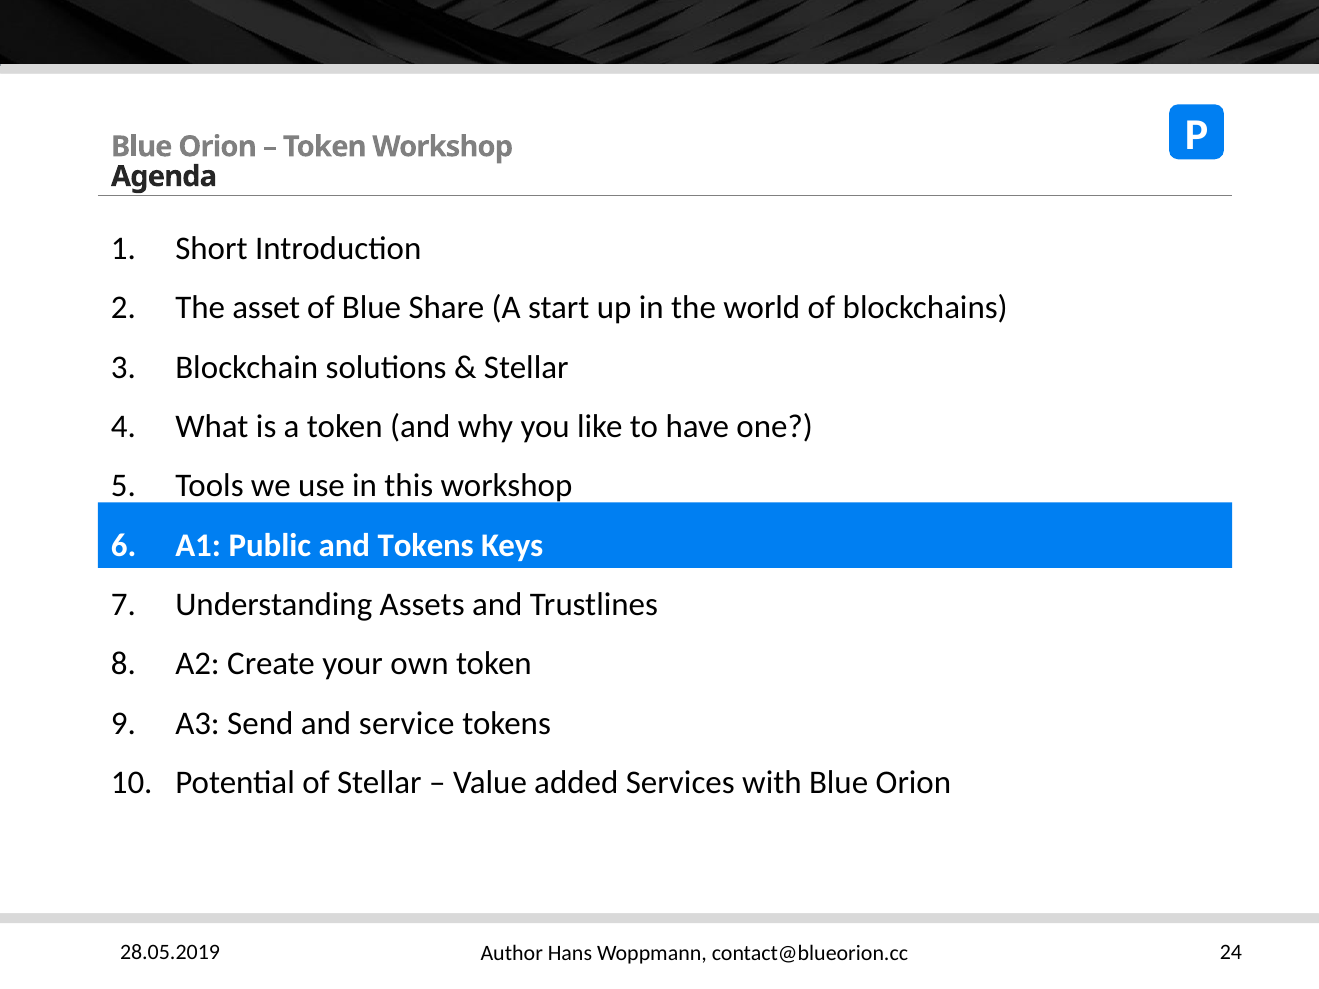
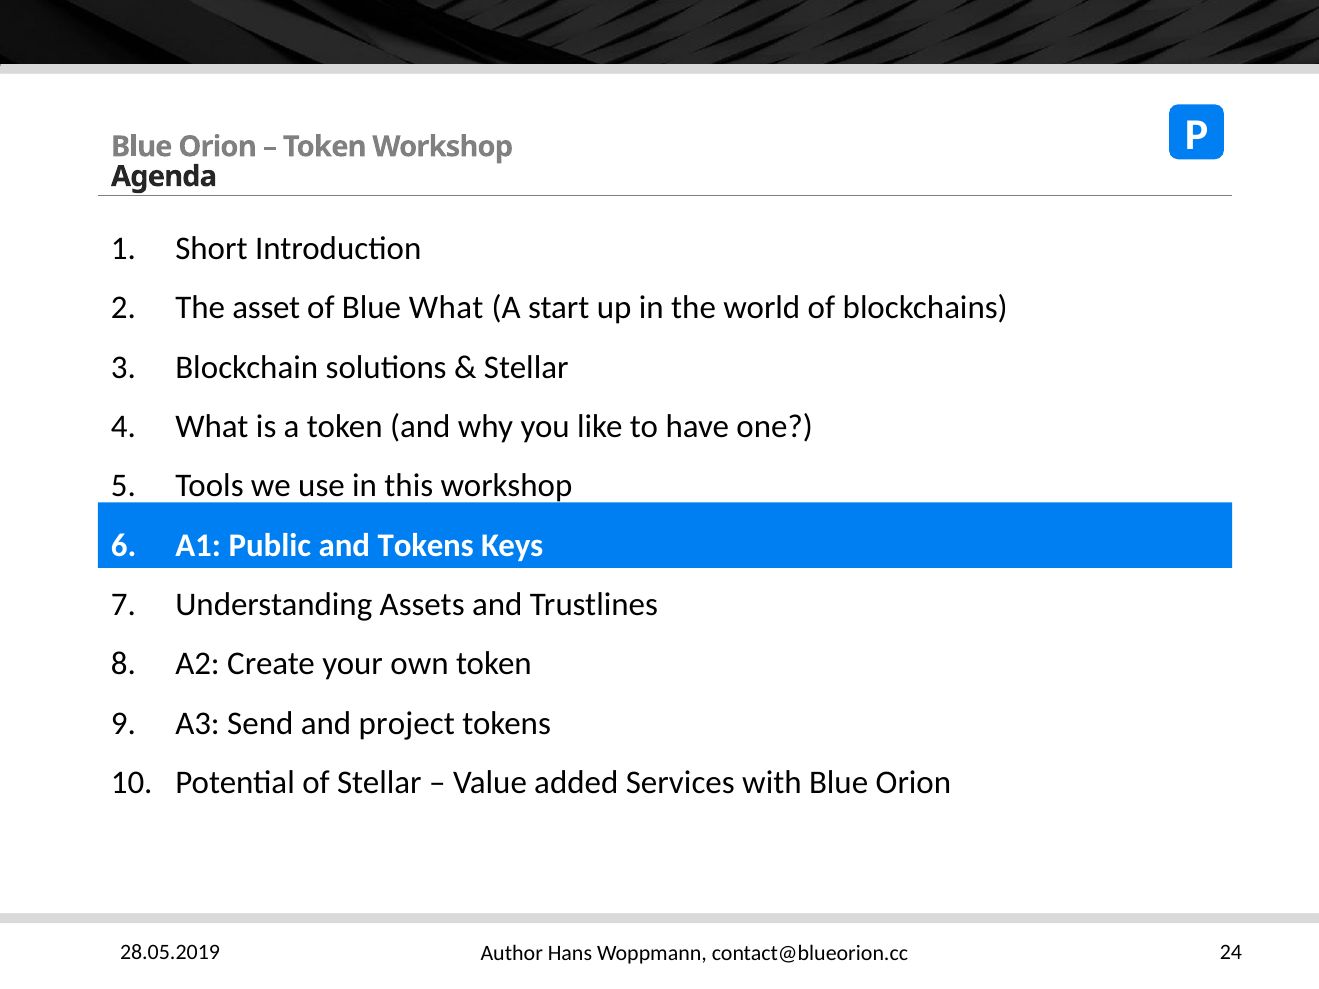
Blue Share: Share -> What
service: service -> project
